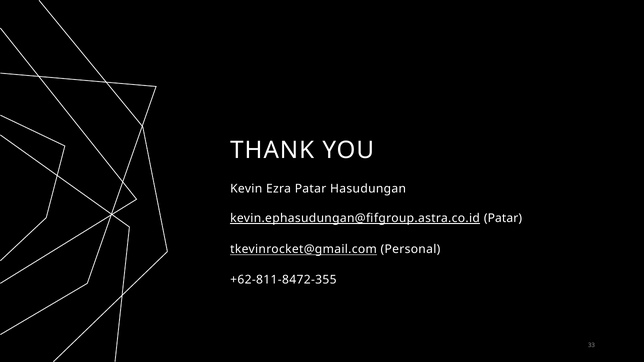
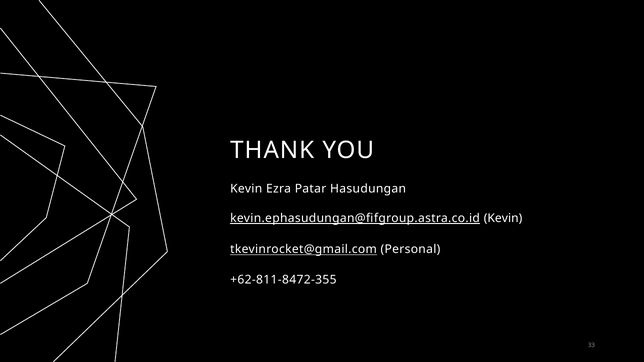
kevin.ephasudungan@fifgroup.astra.co.id Patar: Patar -> Kevin
